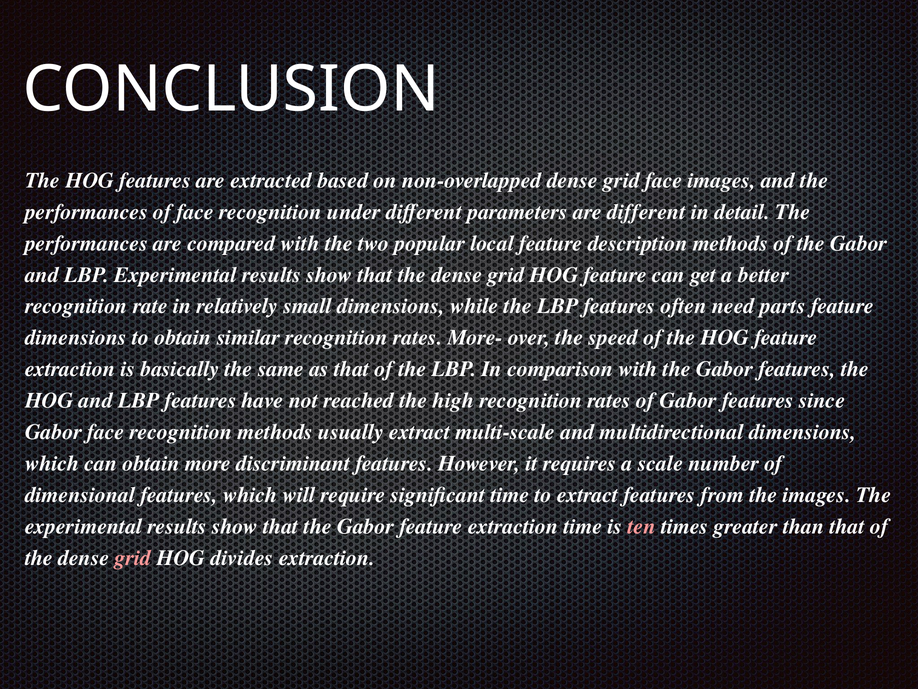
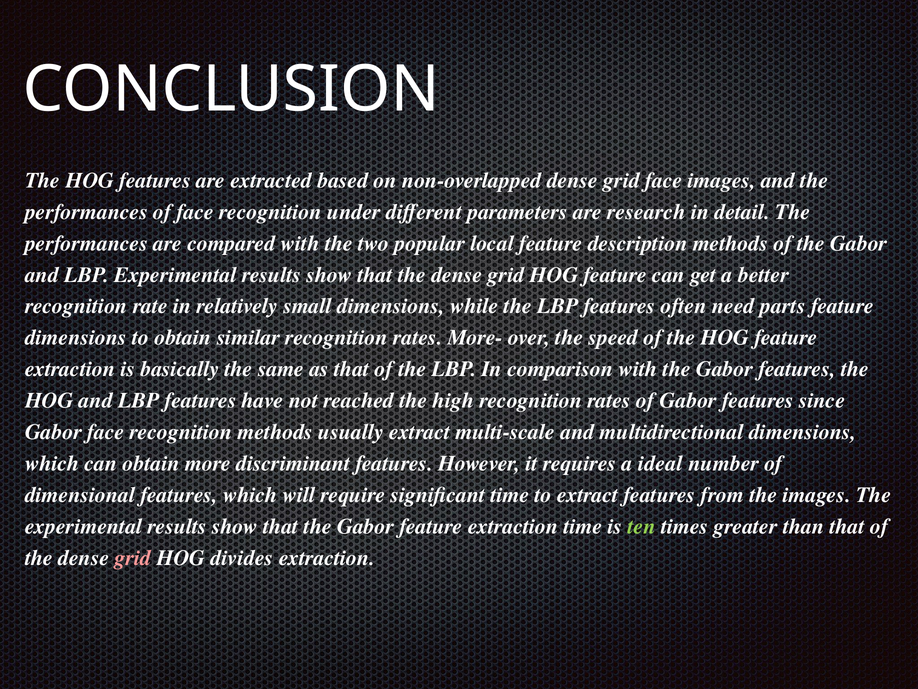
are different: different -> research
scale: scale -> ideal
ten colour: pink -> light green
